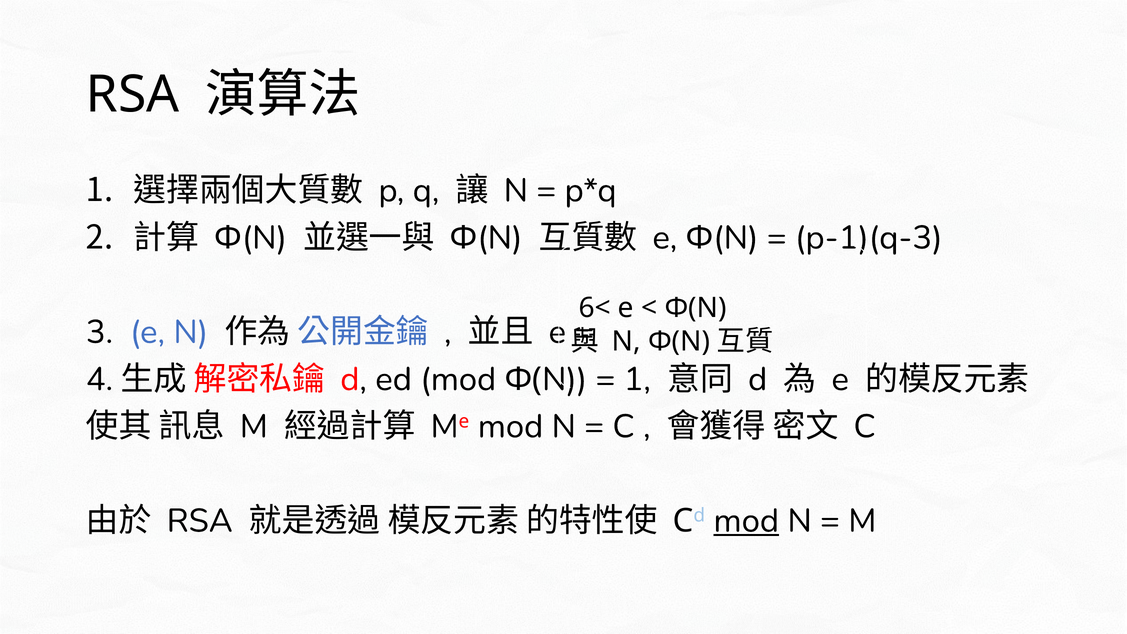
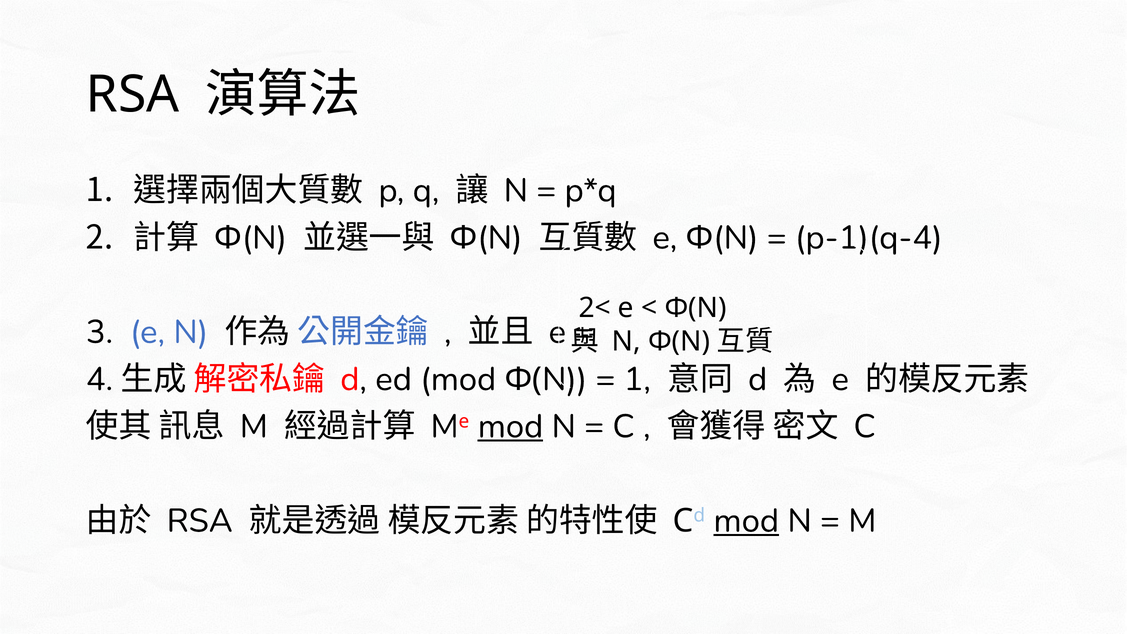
p-1)(q-3: p-1)(q-3 -> p-1)(q-4
6<: 6< -> 2<
mod at (510, 426) underline: none -> present
